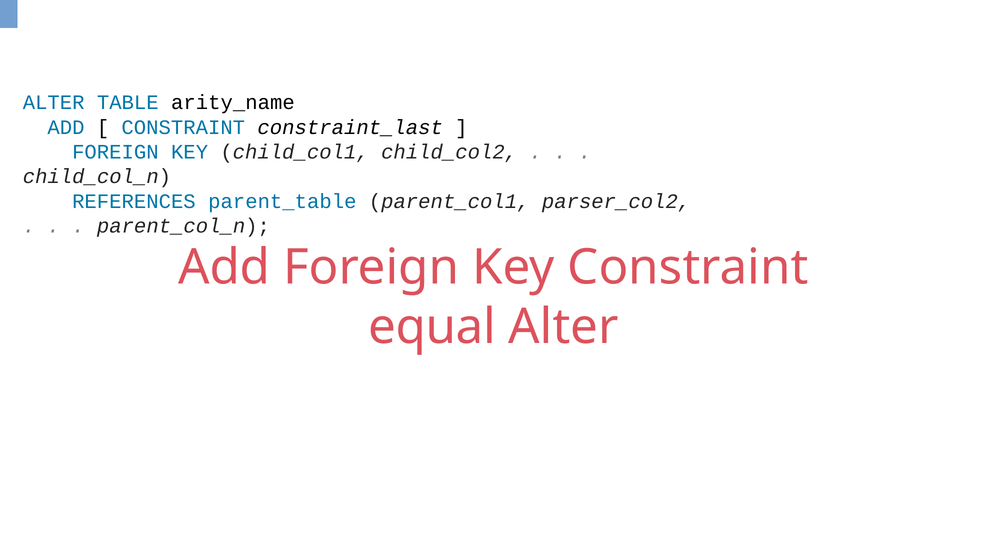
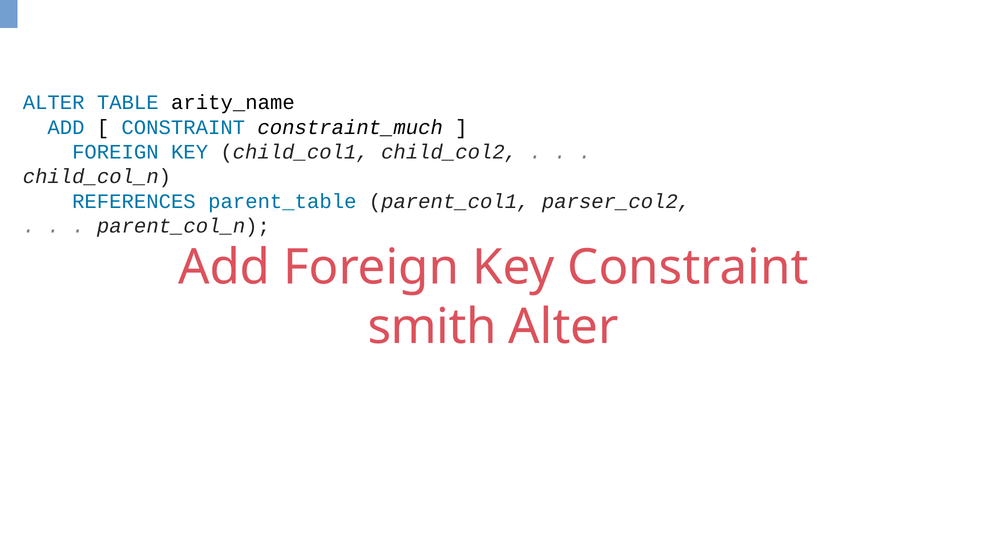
constraint_last: constraint_last -> constraint_much
equal: equal -> smith
